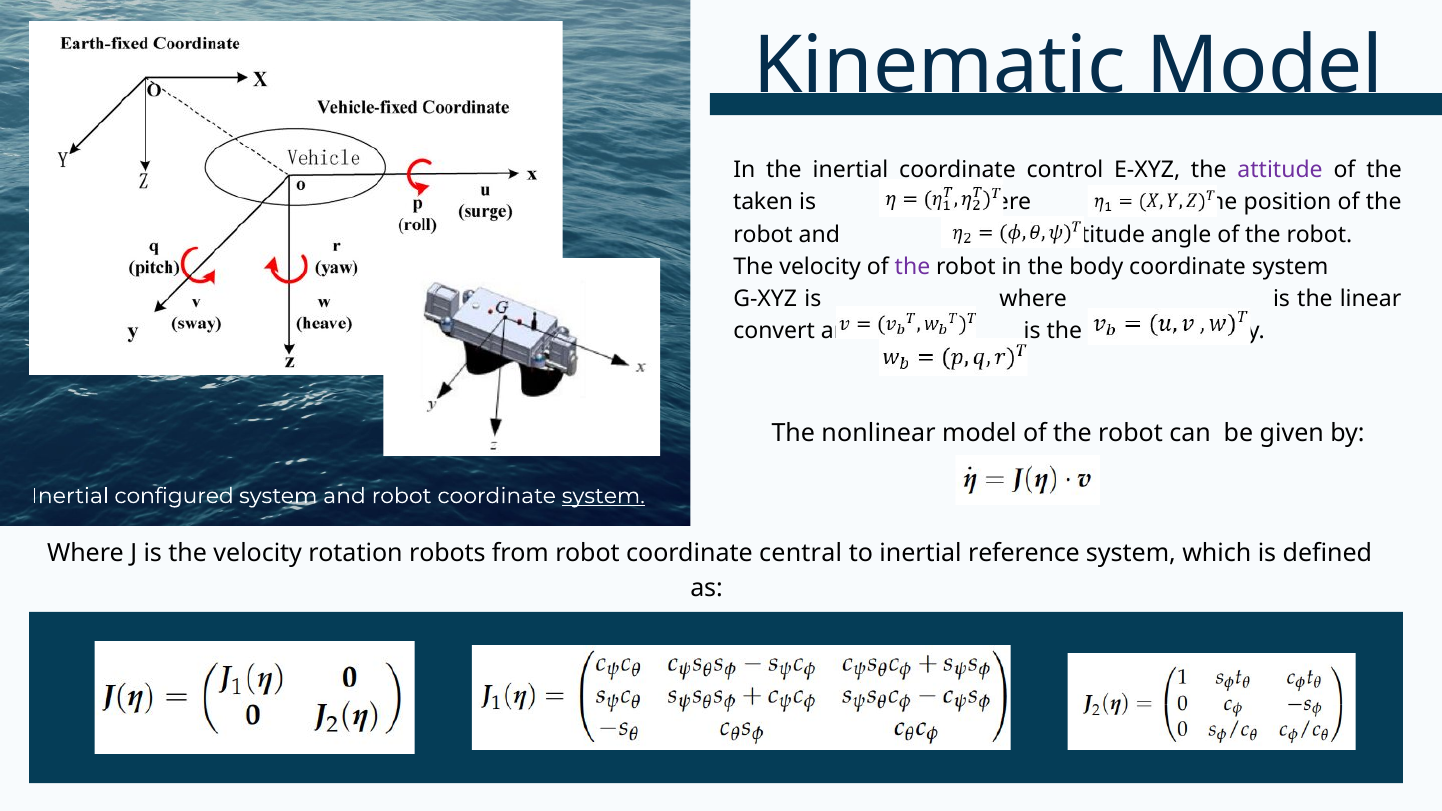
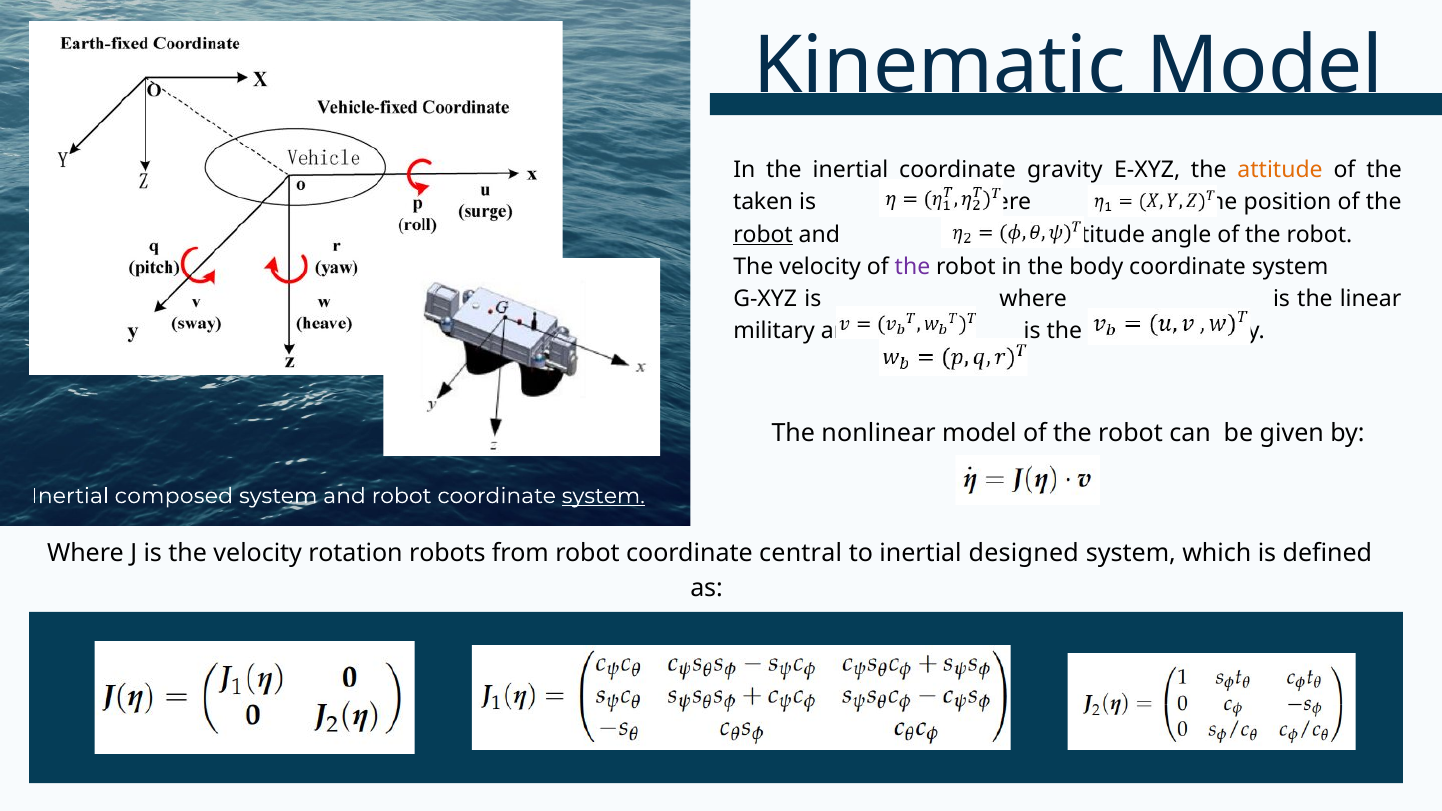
control: control -> gravity
attitude at (1280, 170) colour: purple -> orange
robot at (763, 235) underline: none -> present
convert: convert -> military
configured: configured -> composed
reference: reference -> designed
